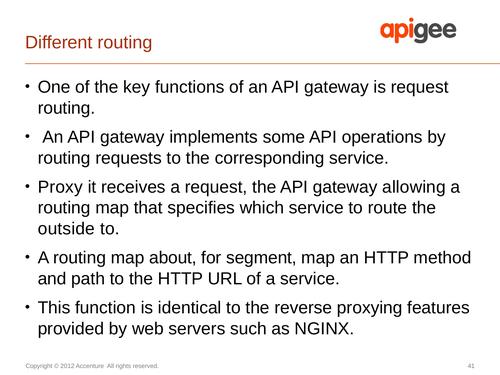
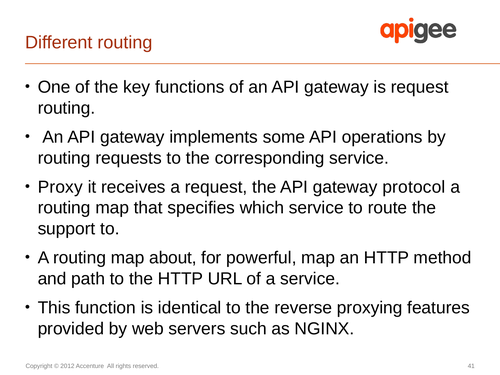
allowing: allowing -> protocol
outside: outside -> support
segment: segment -> powerful
